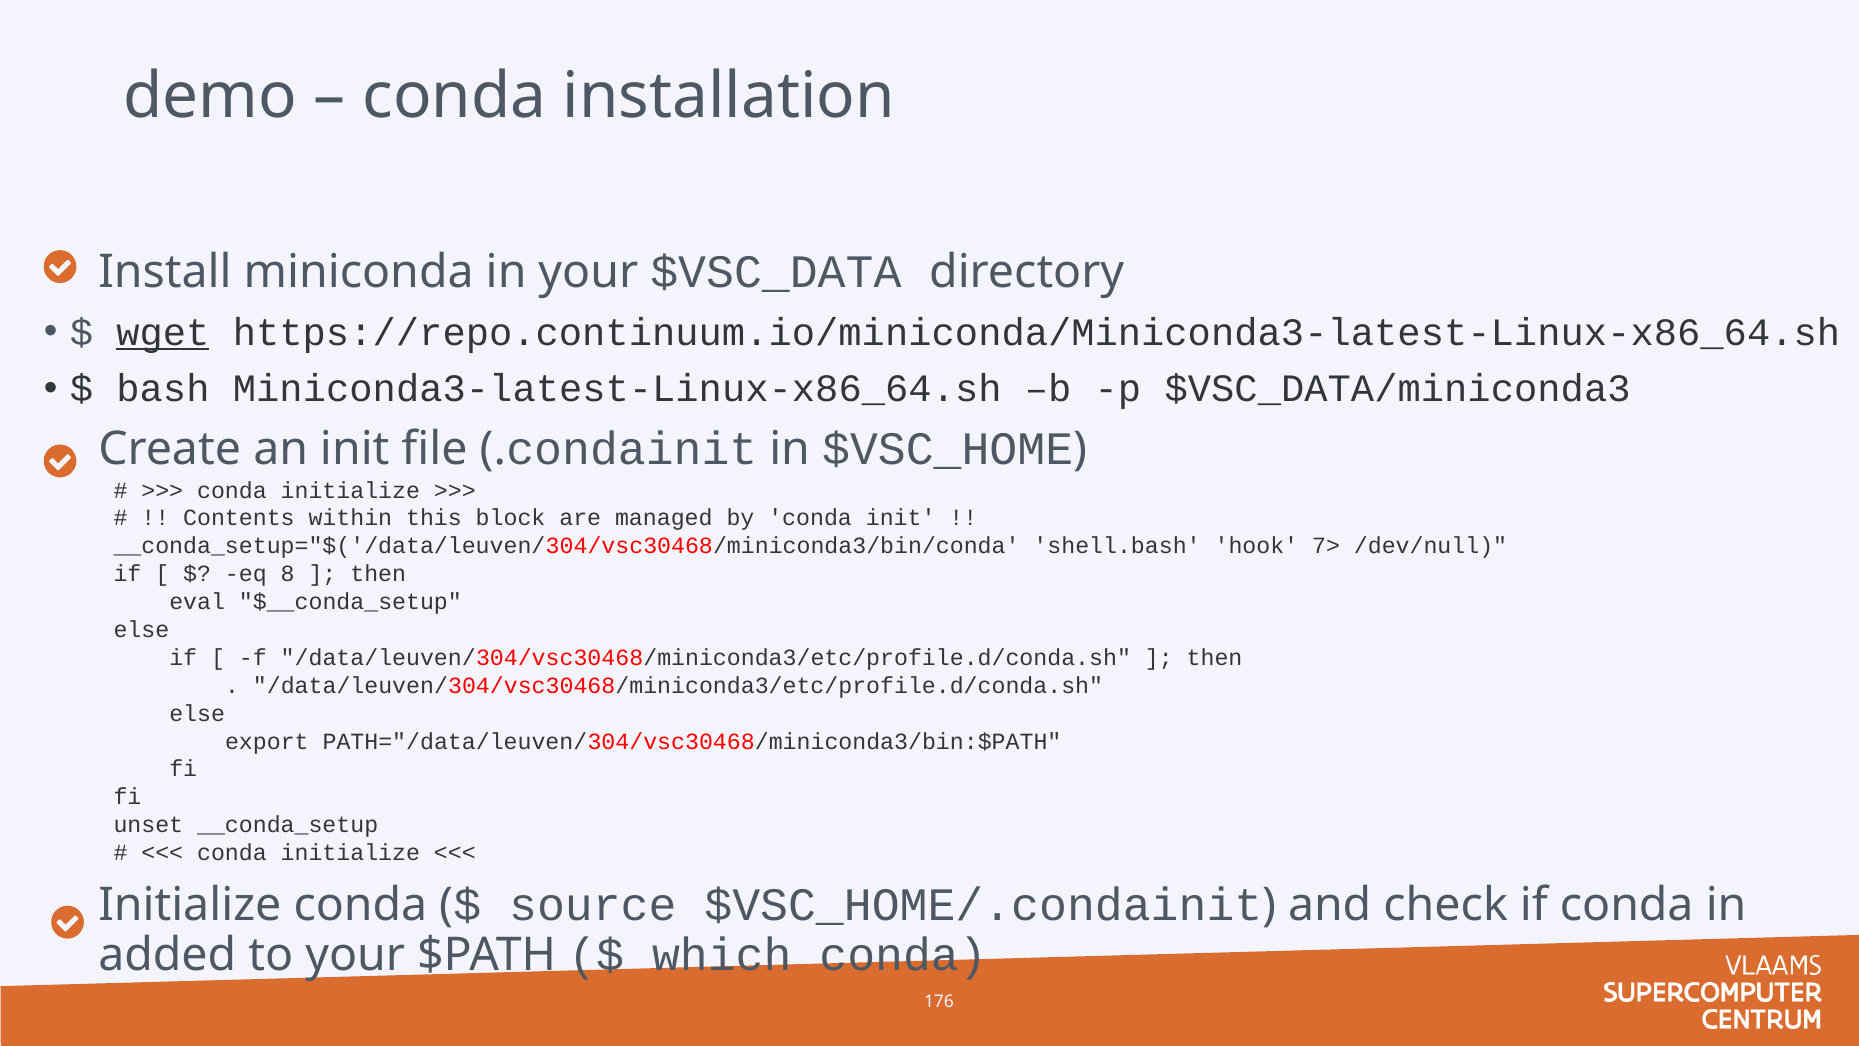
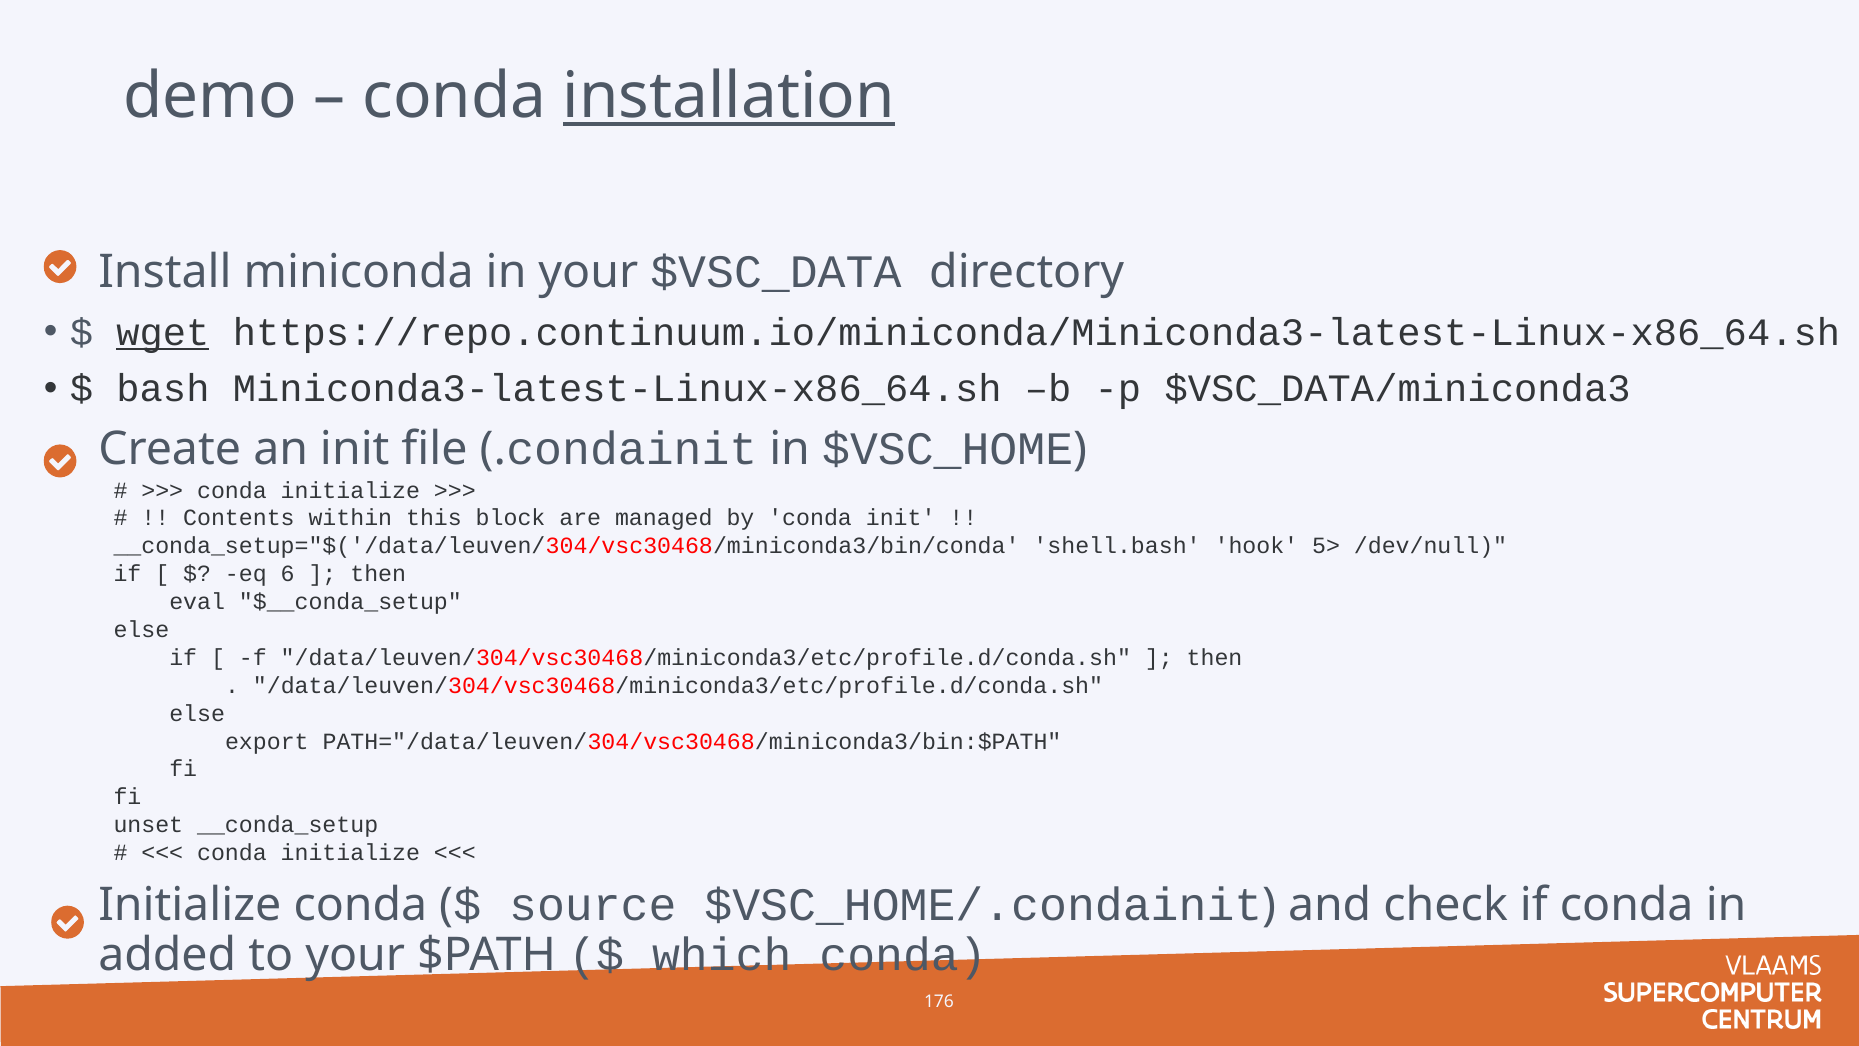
installation underline: none -> present
7>: 7> -> 5>
8: 8 -> 6
